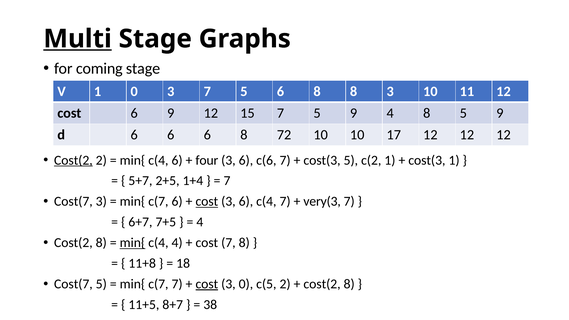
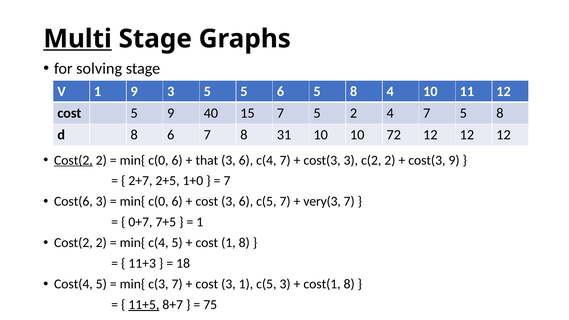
coming: coming -> solving
1 0: 0 -> 9
3 7: 7 -> 5
5 6 8: 8 -> 5
8 3: 3 -> 4
cost 6: 6 -> 5
9 12: 12 -> 40
7 5 9: 9 -> 2
4 8: 8 -> 7
9 at (500, 113): 9 -> 8
d 6: 6 -> 8
6 at (207, 135): 6 -> 7
72: 72 -> 31
17: 17 -> 72
c(4 at (158, 160): c(4 -> c(0
four: four -> that
6 c(6: c(6 -> c(4
cost(3 5: 5 -> 3
c(2 1: 1 -> 2
cost(3 1: 1 -> 9
5+7: 5+7 -> 2+7
1+4: 1+4 -> 1+0
Cost(7 at (73, 202): Cost(7 -> Cost(6
c(7 at (158, 202): c(7 -> c(0
cost at (207, 202) underline: present -> none
6 c(4: c(4 -> c(5
6+7: 6+7 -> 0+7
4 at (200, 222): 4 -> 1
8 at (101, 243): 8 -> 2
min{ at (132, 243) underline: present -> none
c(4 4: 4 -> 5
cost 7: 7 -> 1
11+8: 11+8 -> 11+3
Cost(7 at (73, 284): Cost(7 -> Cost(4
c(7 at (158, 284): c(7 -> c(3
cost at (207, 284) underline: present -> none
3 0: 0 -> 1
c(5 2: 2 -> 3
cost(2 at (322, 284): cost(2 -> cost(1
11+5 underline: none -> present
38: 38 -> 75
